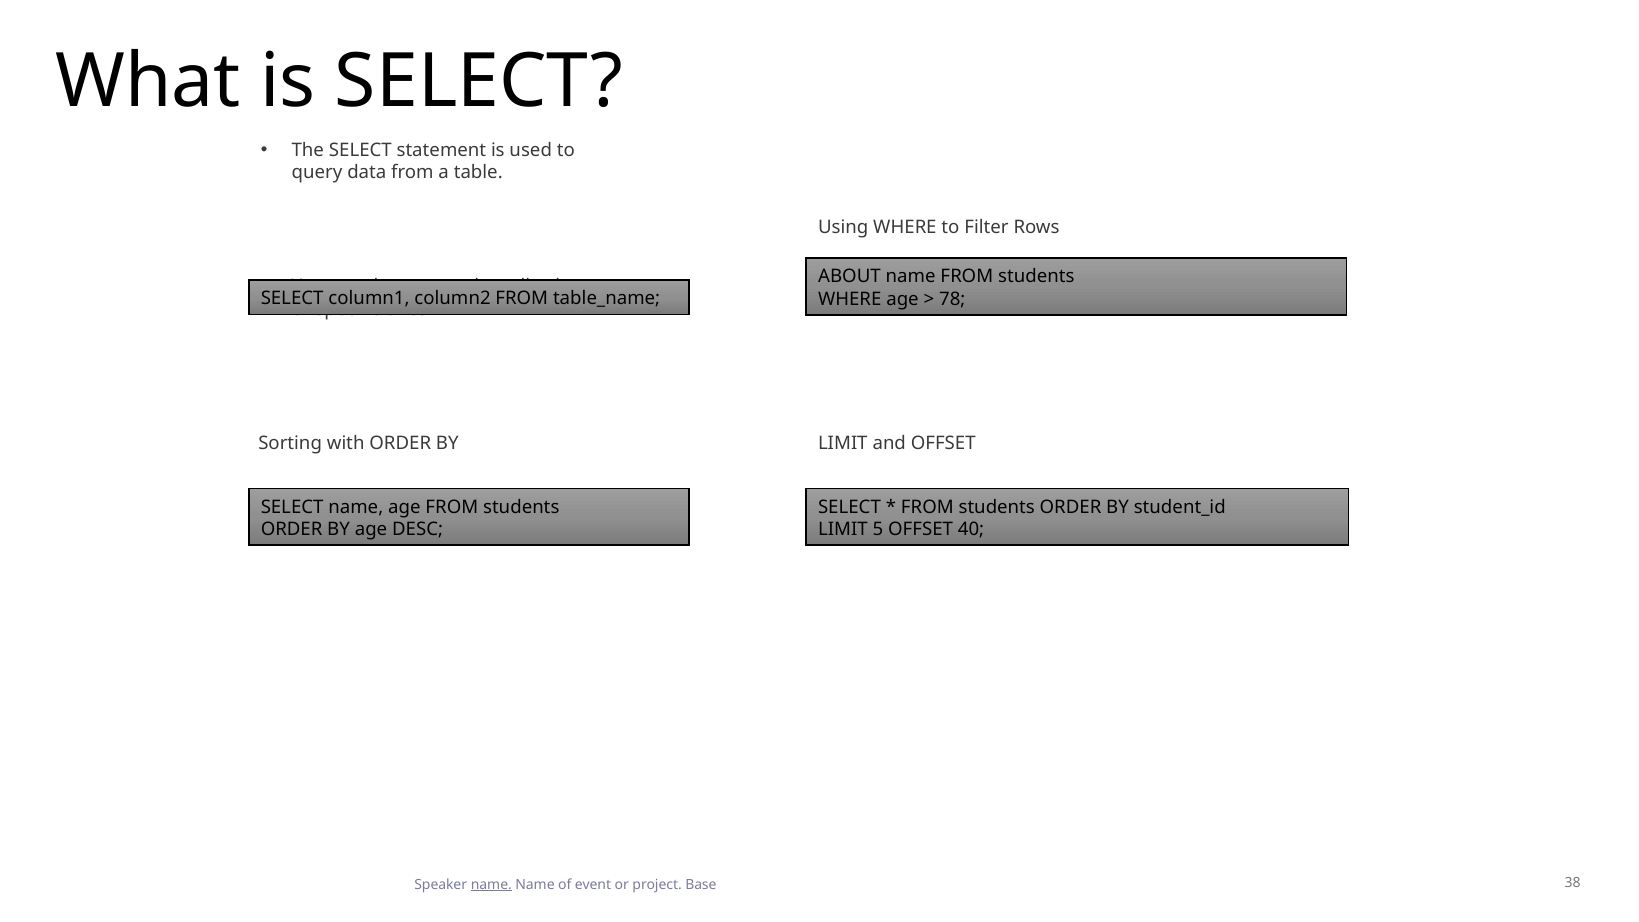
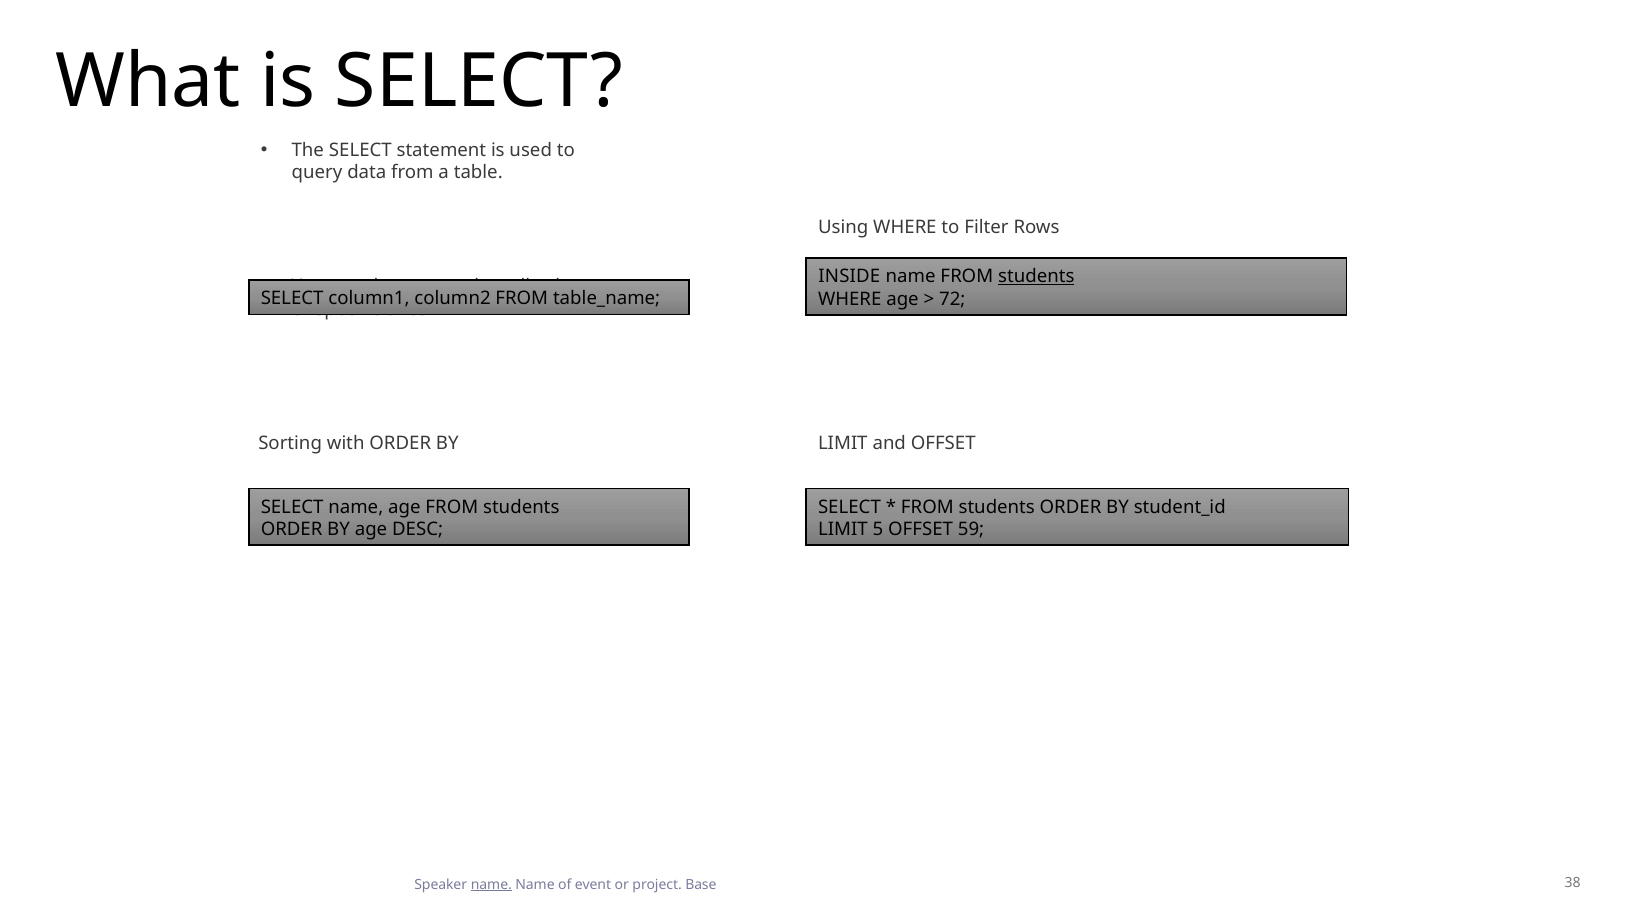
ABOUT: ABOUT -> INSIDE
students at (1036, 277) underline: none -> present
78: 78 -> 72
40: 40 -> 59
